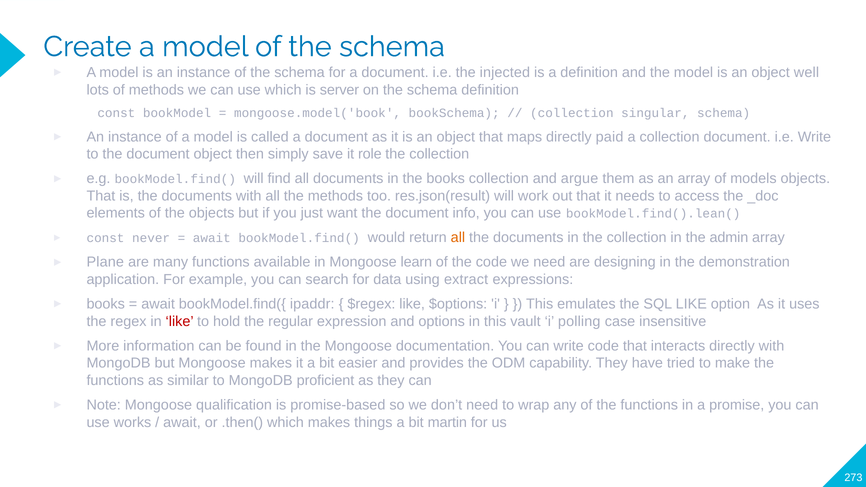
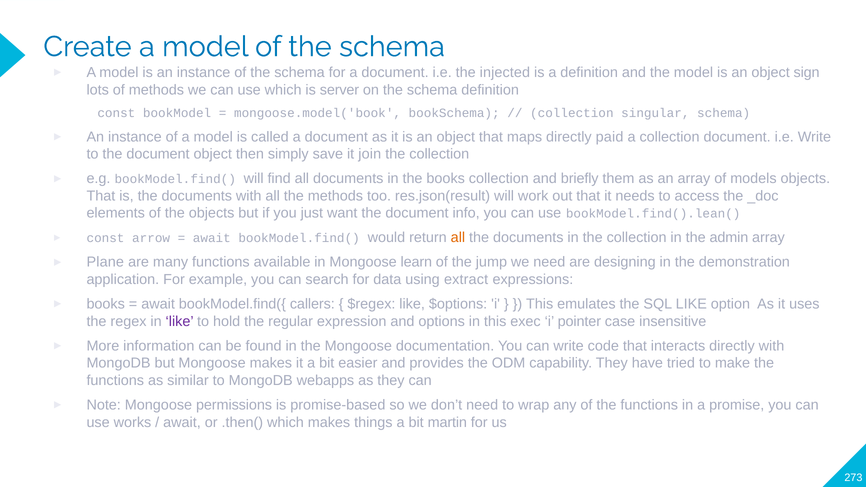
well: well -> sign
role: role -> join
argue: argue -> briefly
never: never -> arrow
the code: code -> jump
ipaddr: ipaddr -> callers
like at (180, 321) colour: red -> purple
vault: vault -> exec
polling: polling -> pointer
proficient: proficient -> webapps
qualification: qualification -> permissions
